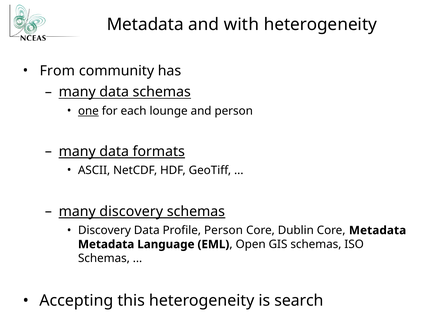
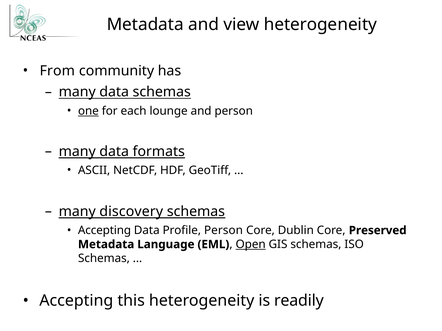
with: with -> view
Discovery at (104, 231): Discovery -> Accepting
Core Metadata: Metadata -> Preserved
Open underline: none -> present
search: search -> readily
